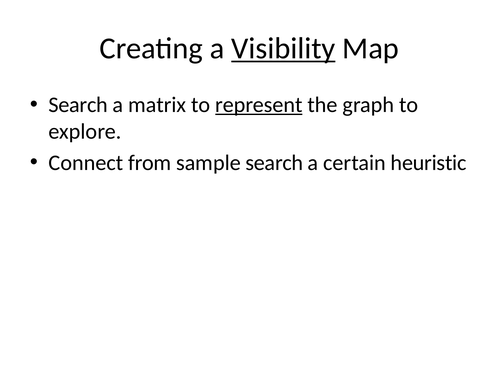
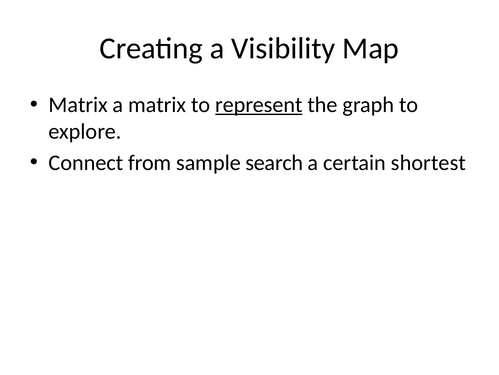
Visibility underline: present -> none
Search at (78, 105): Search -> Matrix
heuristic: heuristic -> shortest
